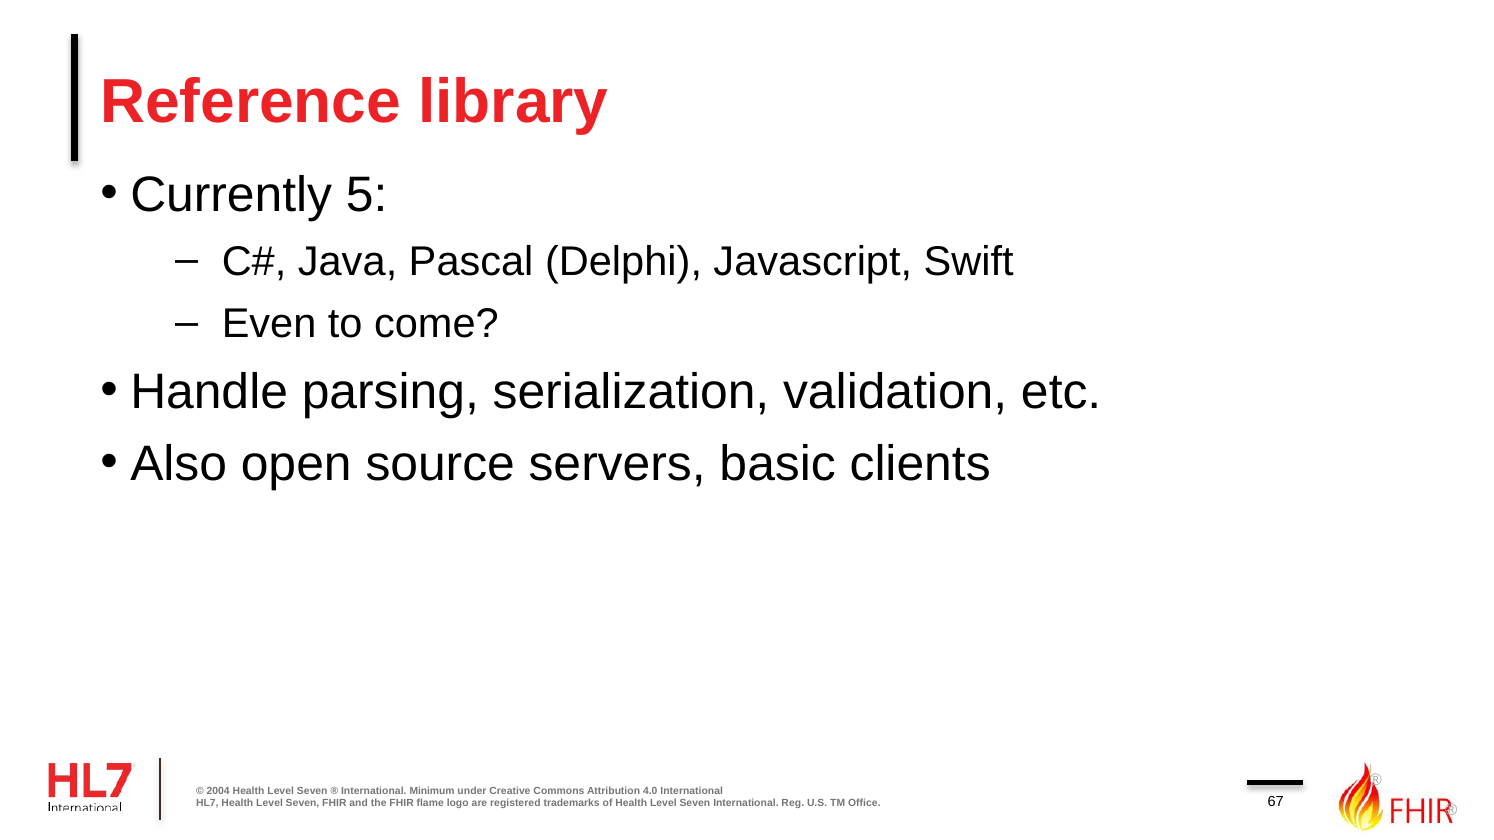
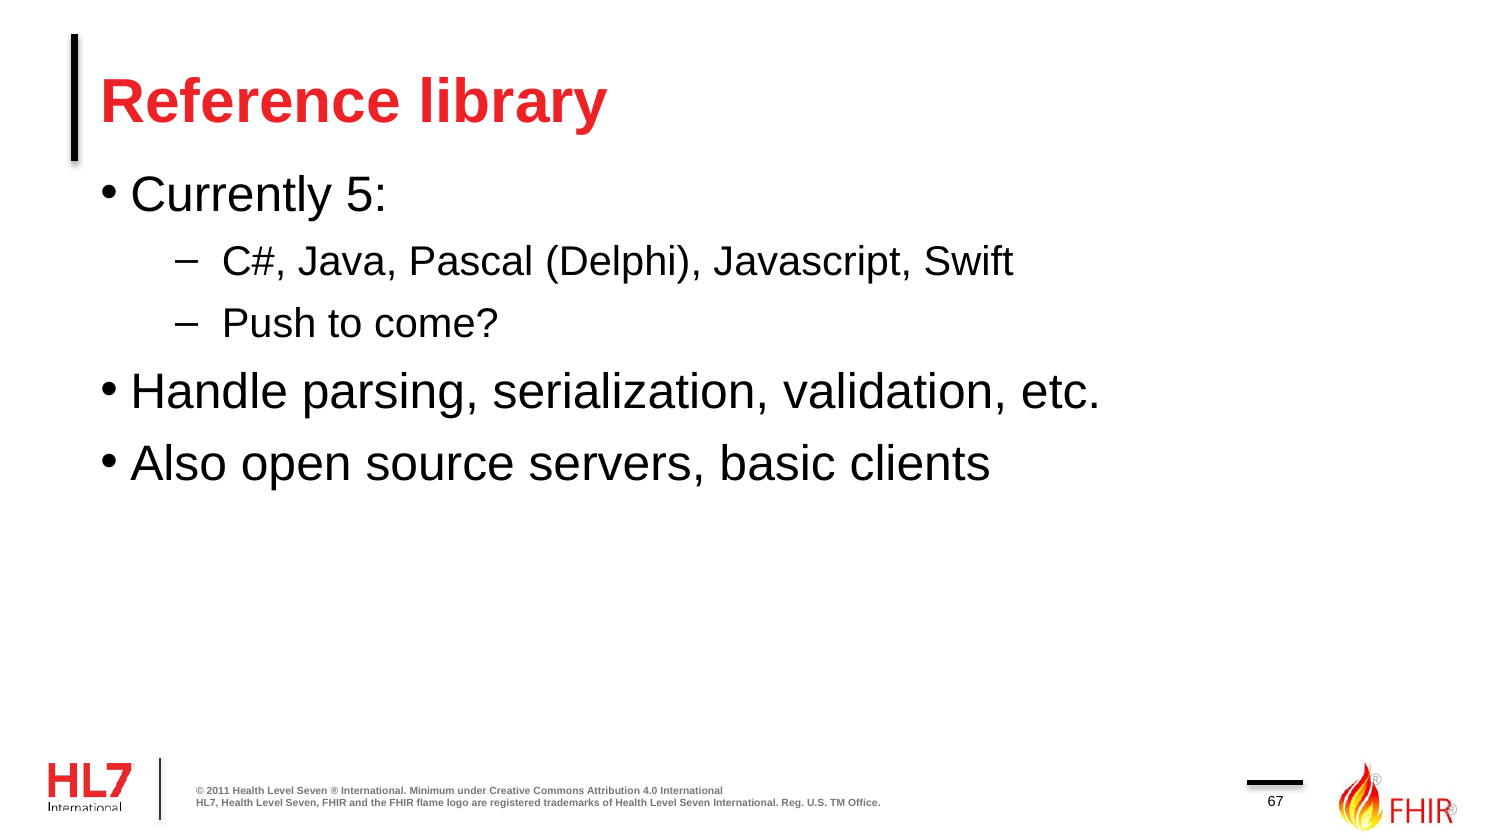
Even: Even -> Push
2004: 2004 -> 2011
